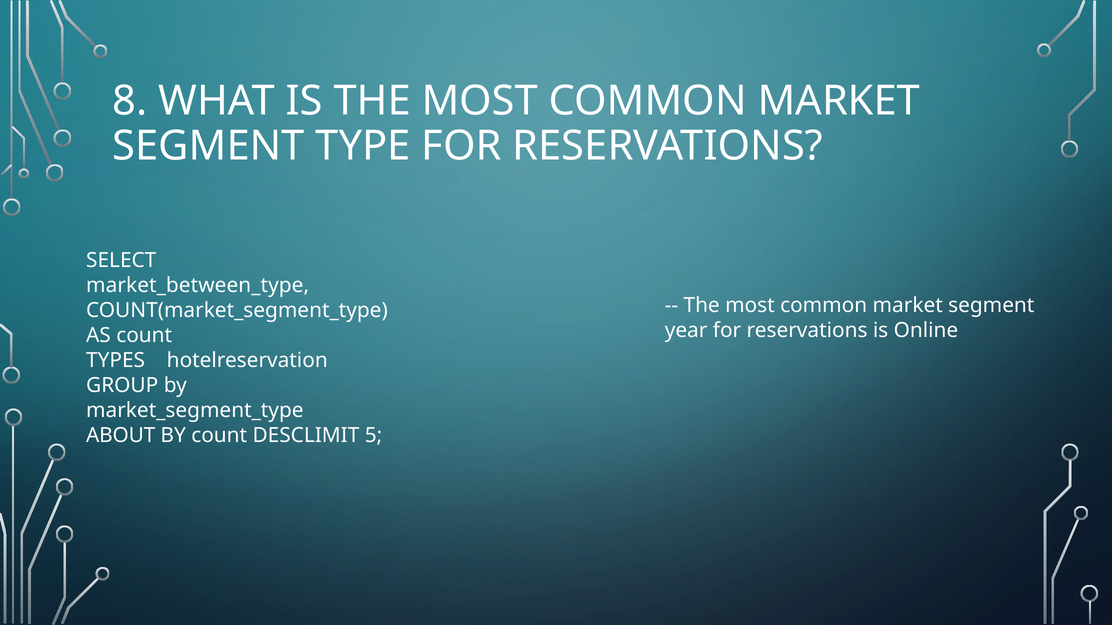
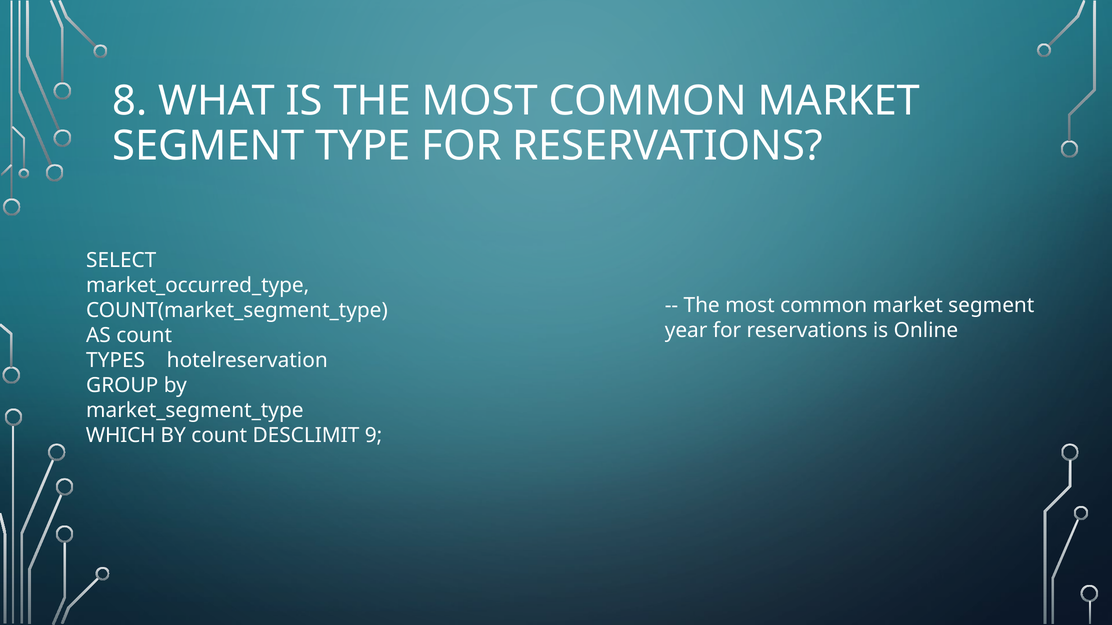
market_between_type: market_between_type -> market_occurred_type
ABOUT: ABOUT -> WHICH
5: 5 -> 9
